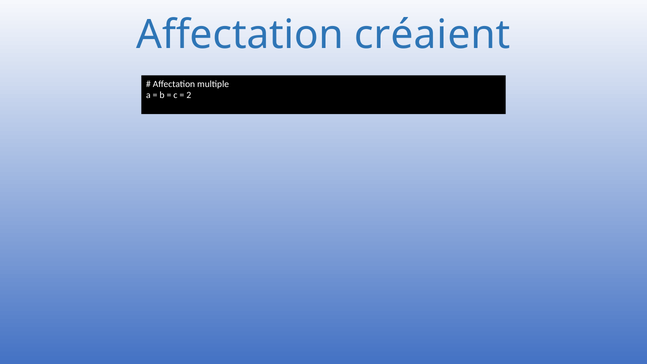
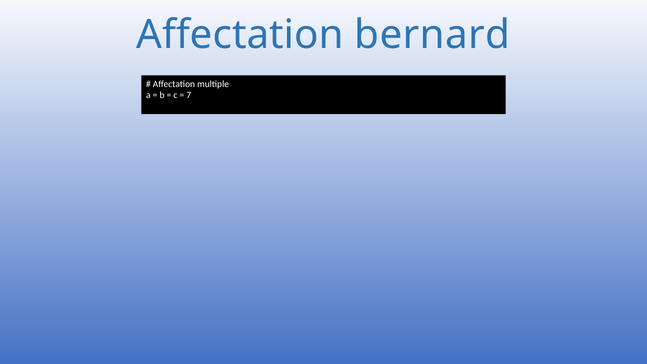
créaient: créaient -> bernard
2: 2 -> 7
